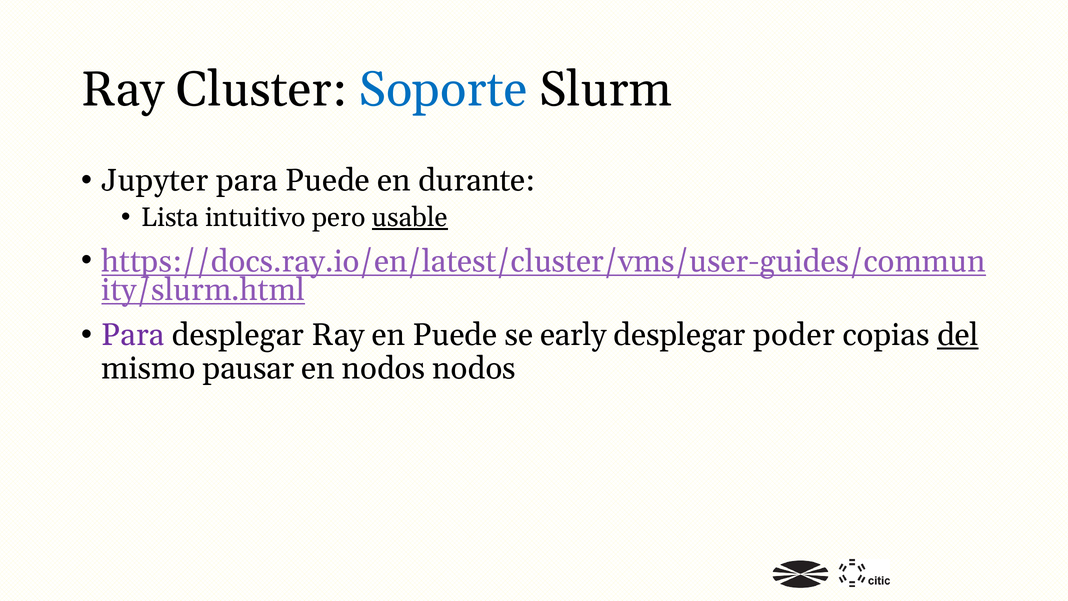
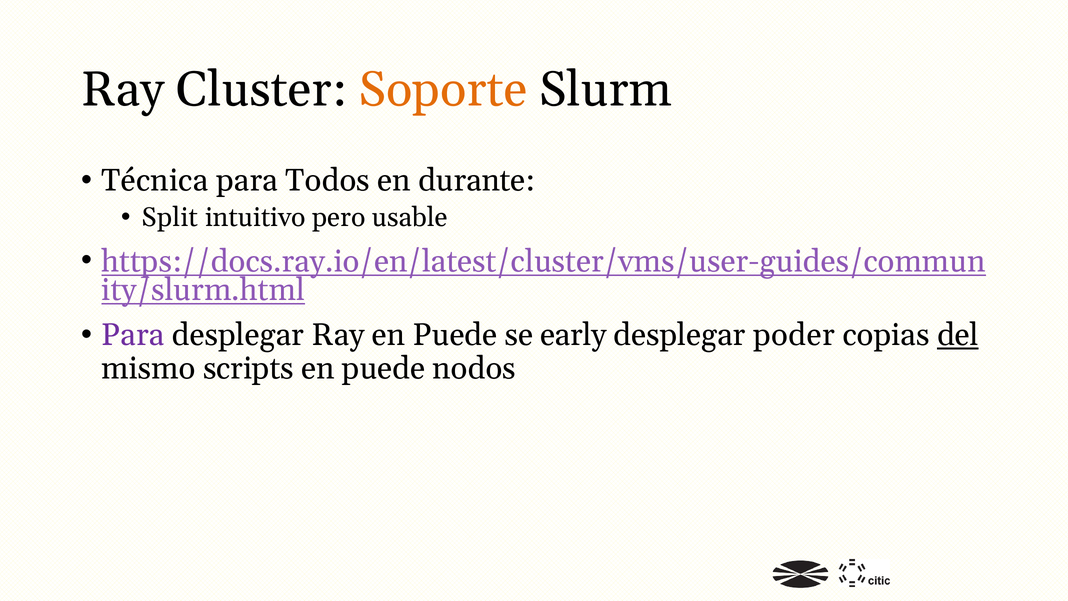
Soporte colour: blue -> orange
Jupyter: Jupyter -> Técnica
para Puede: Puede -> Todos
Lista: Lista -> Split
usable underline: present -> none
pausar: pausar -> scripts
nodos at (384, 369): nodos -> puede
